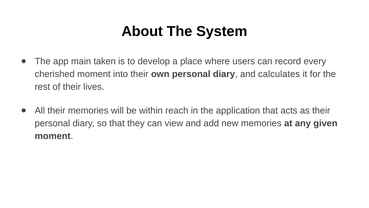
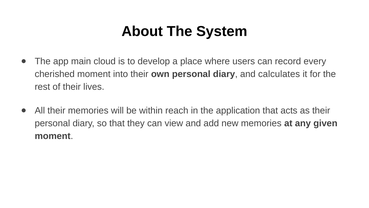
taken: taken -> cloud
